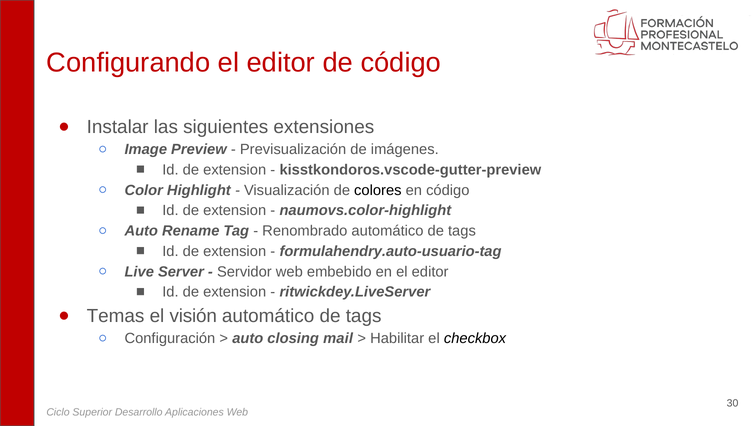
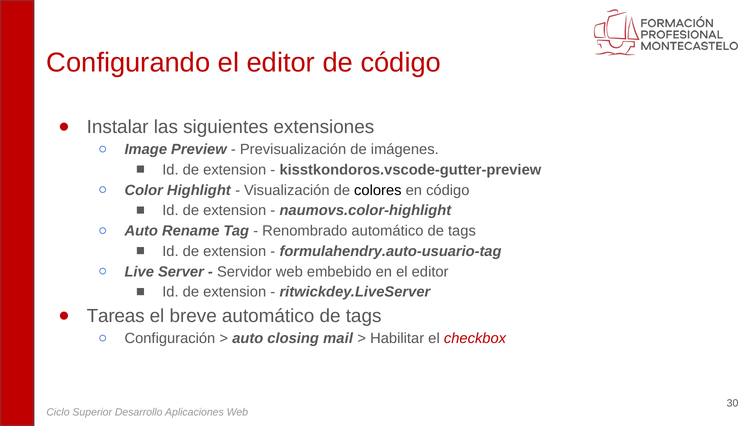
Temas: Temas -> Tareas
visión: visión -> breve
checkbox colour: black -> red
